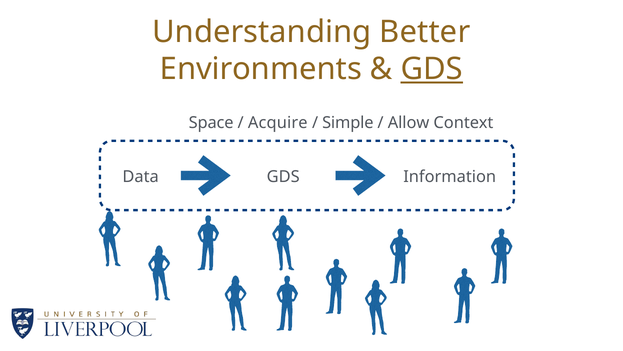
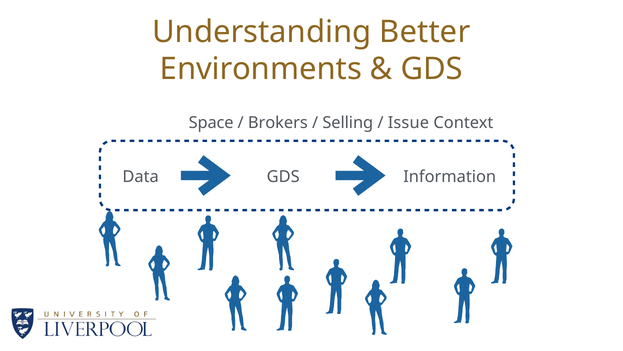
GDS at (432, 69) underline: present -> none
Acquire: Acquire -> Brokers
Simple: Simple -> Selling
Allow: Allow -> Issue
